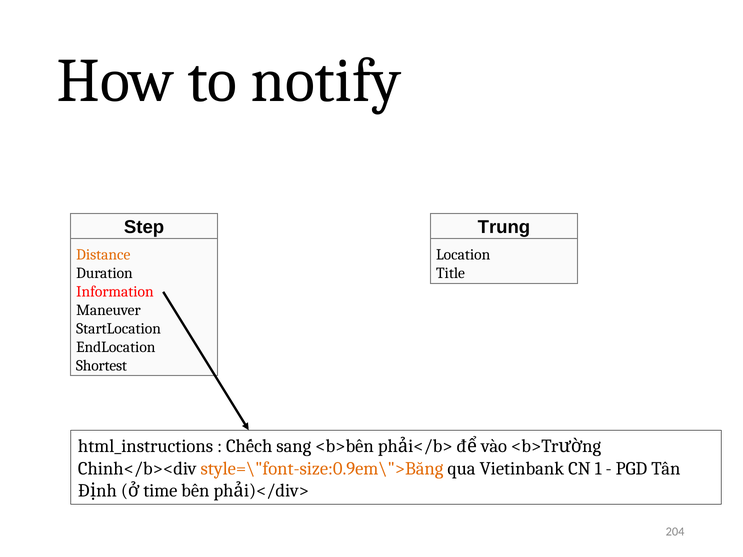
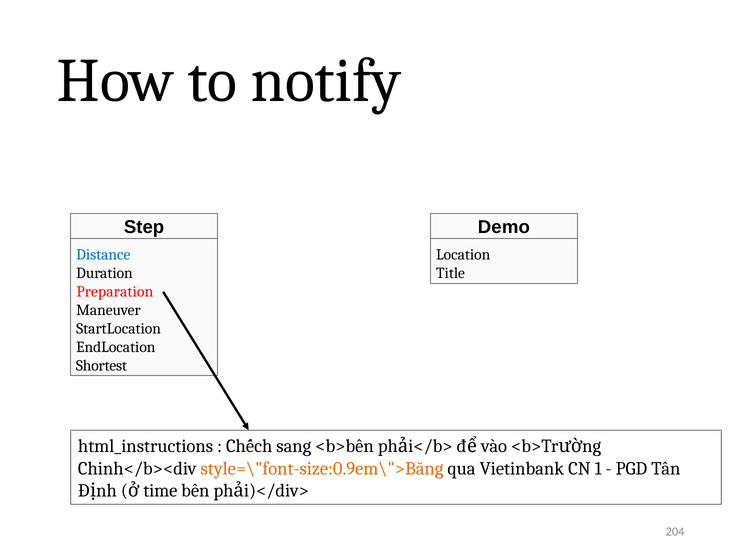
Trung: Trung -> Demo
Distance colour: orange -> blue
Information: Information -> Preparation
